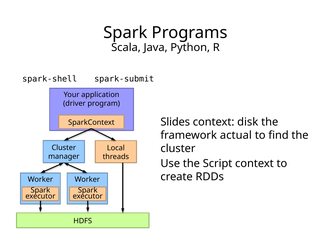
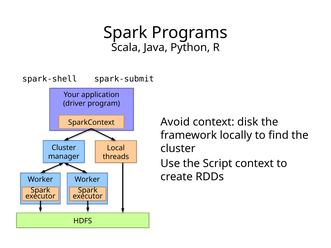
Slides: Slides -> Avoid
actual: actual -> locally
